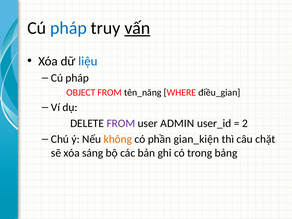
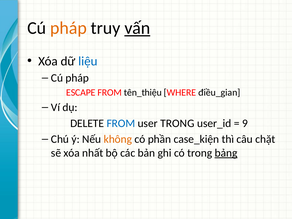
pháp at (68, 28) colour: blue -> orange
OBJECT: OBJECT -> ESCAPE
tên_năng: tên_năng -> tên_thiệu
FROM at (121, 123) colour: purple -> blue
user ADMIN: ADMIN -> TRONG
2: 2 -> 9
gian_kiện: gian_kiện -> case_kiện
sáng: sáng -> nhất
bảng underline: none -> present
